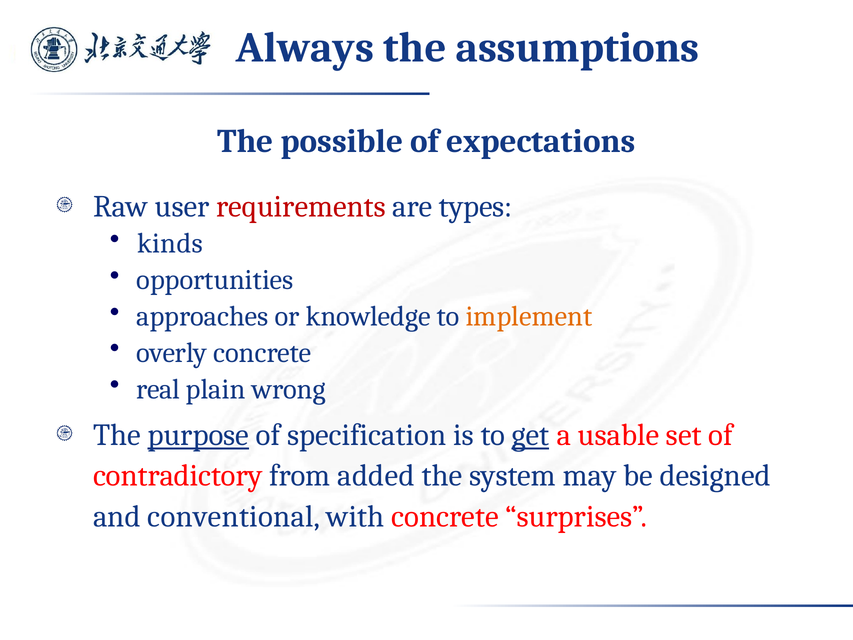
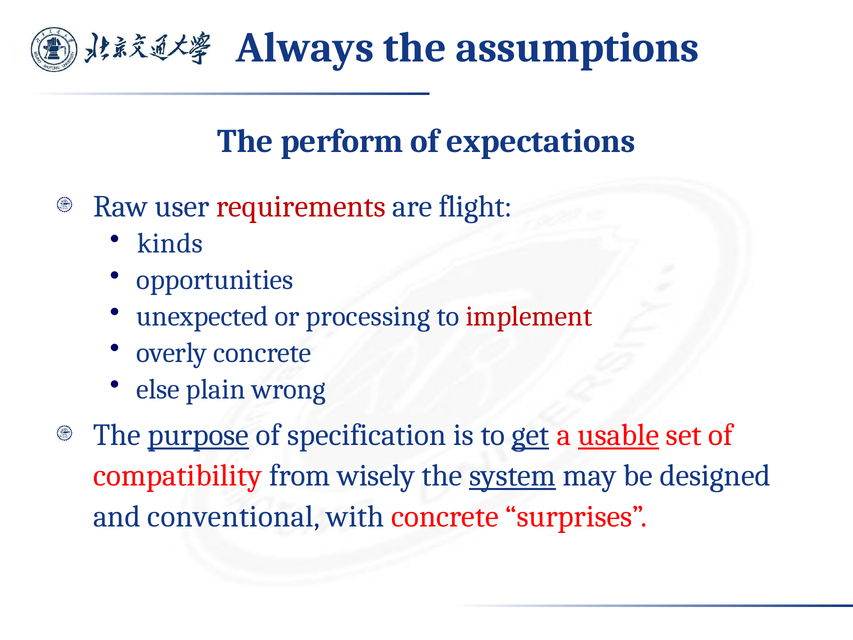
possible: possible -> perform
types: types -> flight
approaches: approaches -> unexpected
knowledge: knowledge -> processing
implement colour: orange -> red
real: real -> else
usable underline: none -> present
contradictory: contradictory -> compatibility
added: added -> wisely
system underline: none -> present
